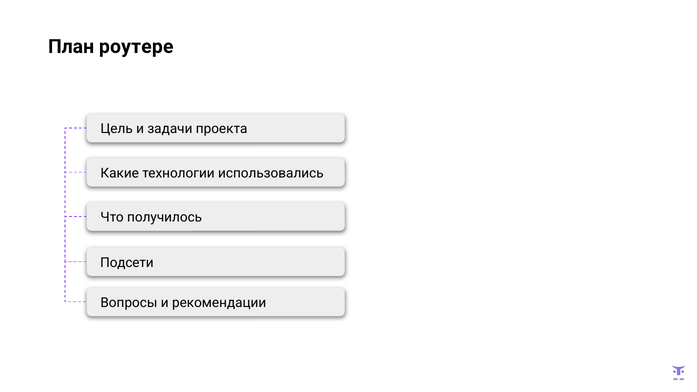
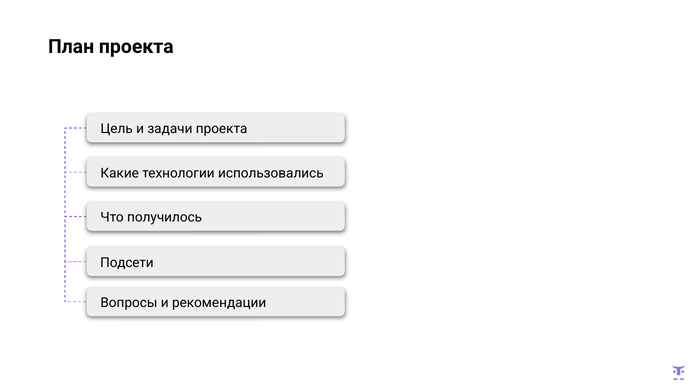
План роутере: роутере -> проекта
